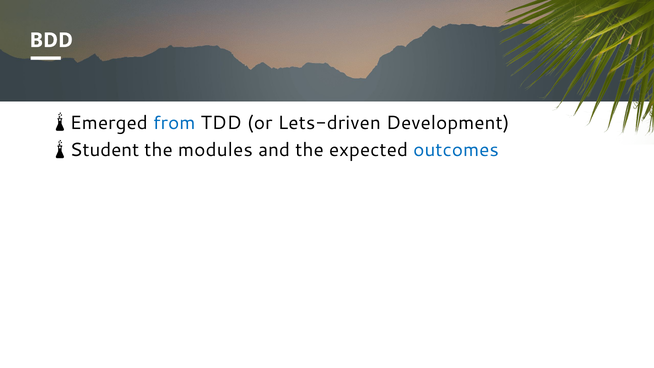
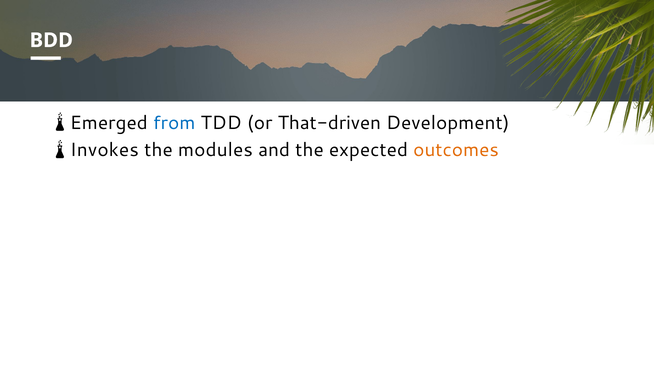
Lets-driven: Lets-driven -> That-driven
Student: Student -> Invokes
outcomes colour: blue -> orange
